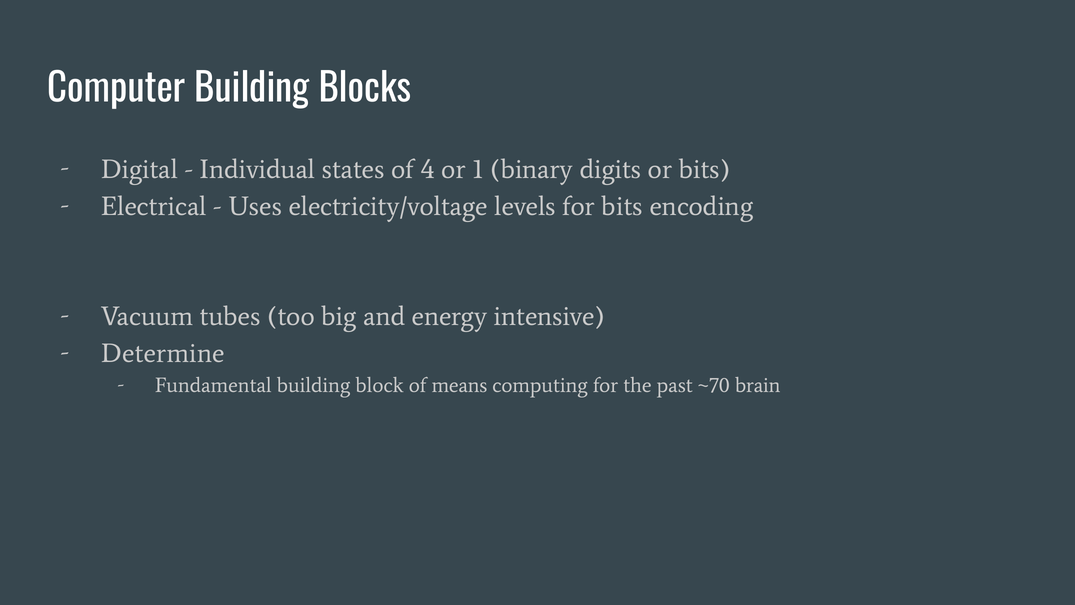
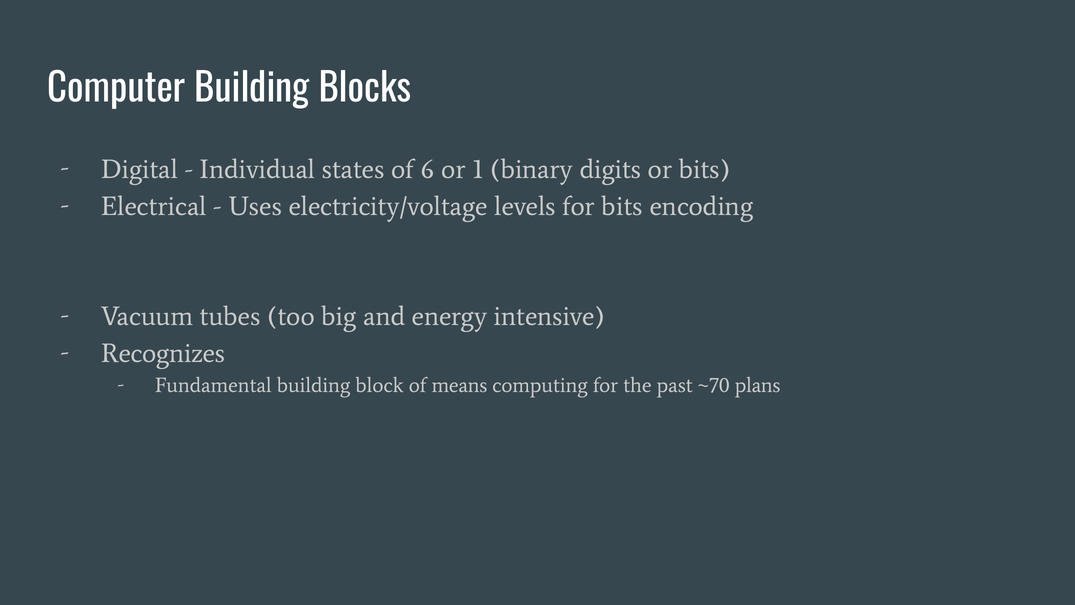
4: 4 -> 6
Determine: Determine -> Recognizes
brain: brain -> plans
